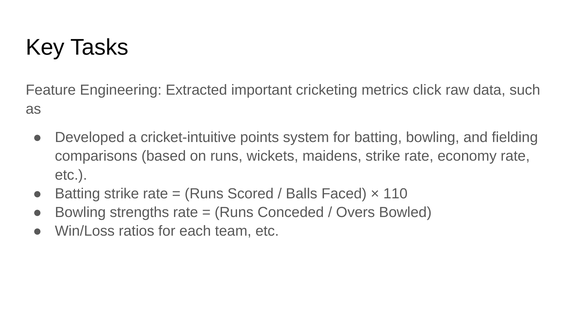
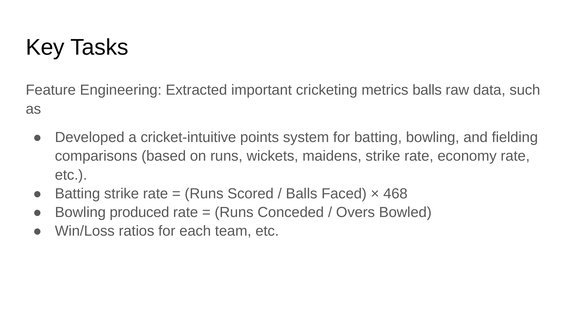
metrics click: click -> balls
110: 110 -> 468
strengths: strengths -> produced
